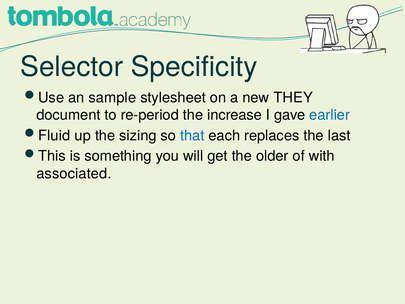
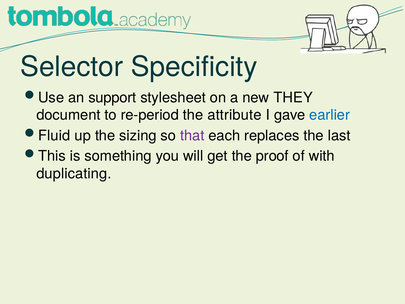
sample: sample -> support
increase: increase -> attribute
that colour: blue -> purple
older: older -> proof
associated: associated -> duplicating
